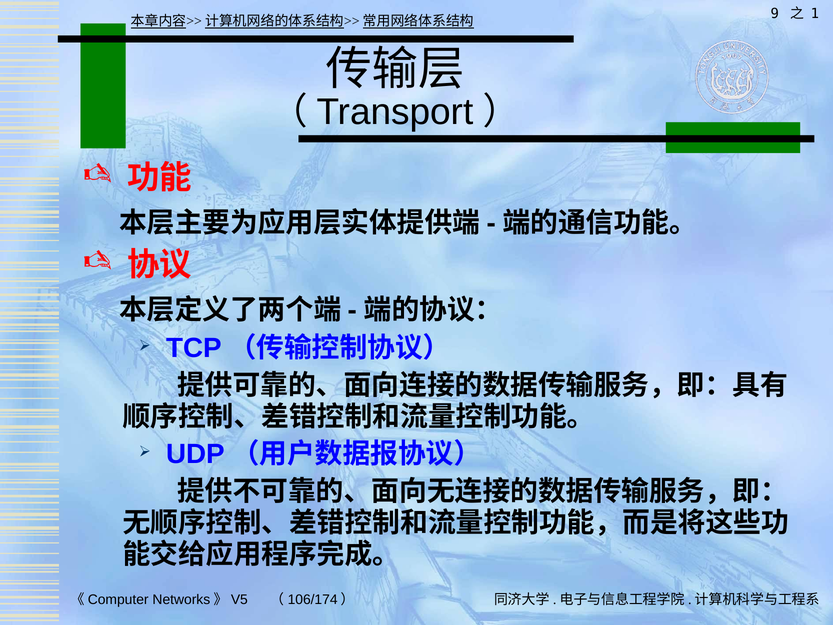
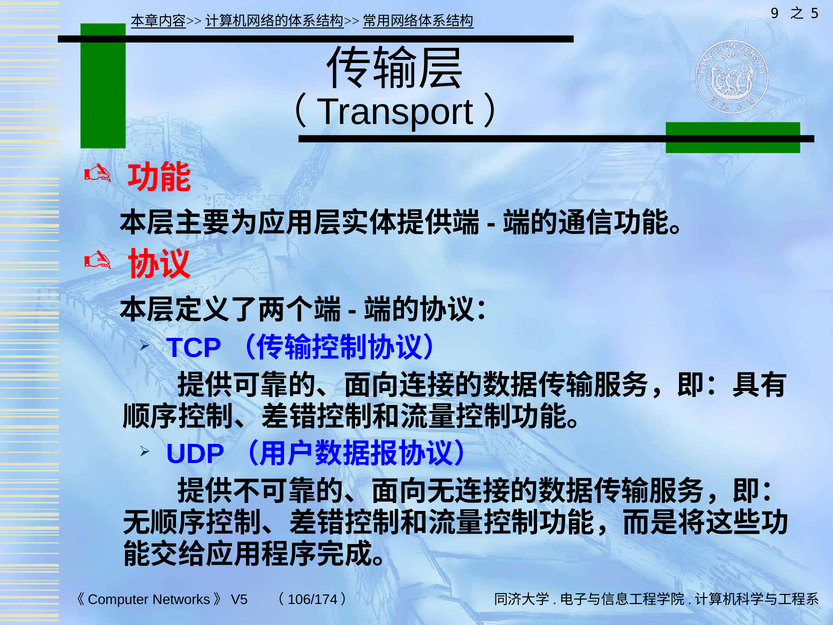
1: 1 -> 5
